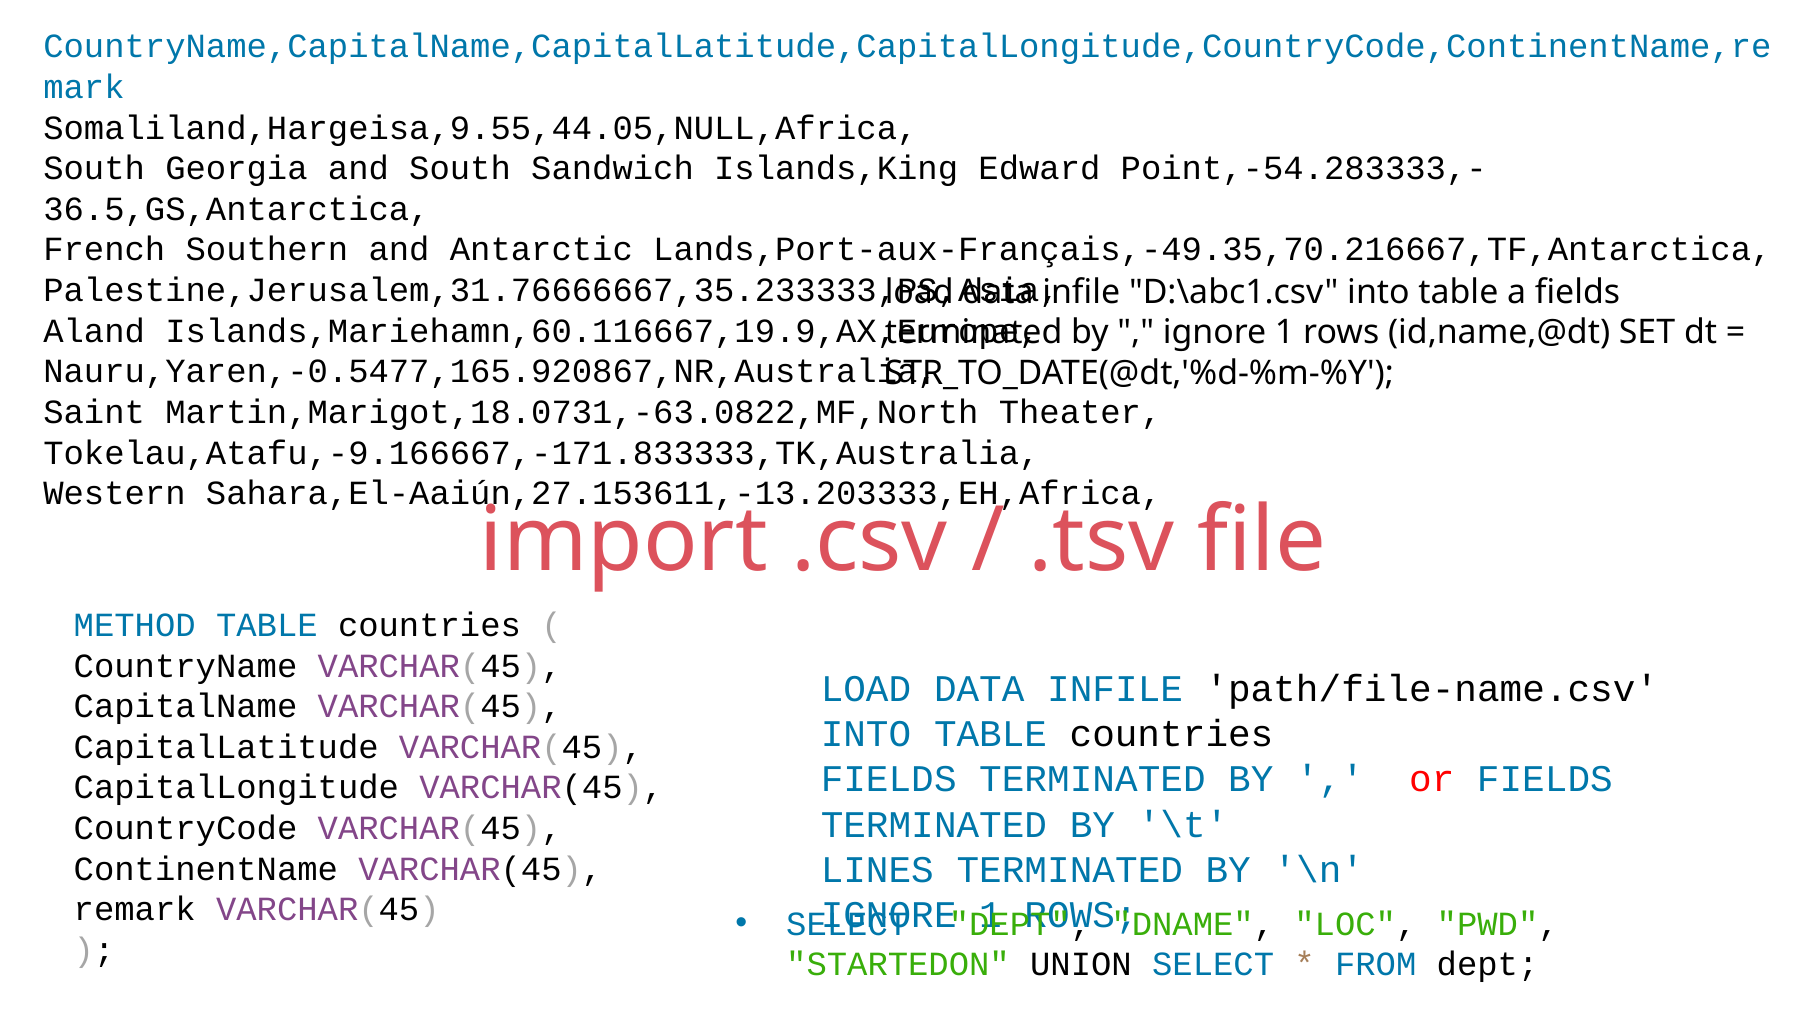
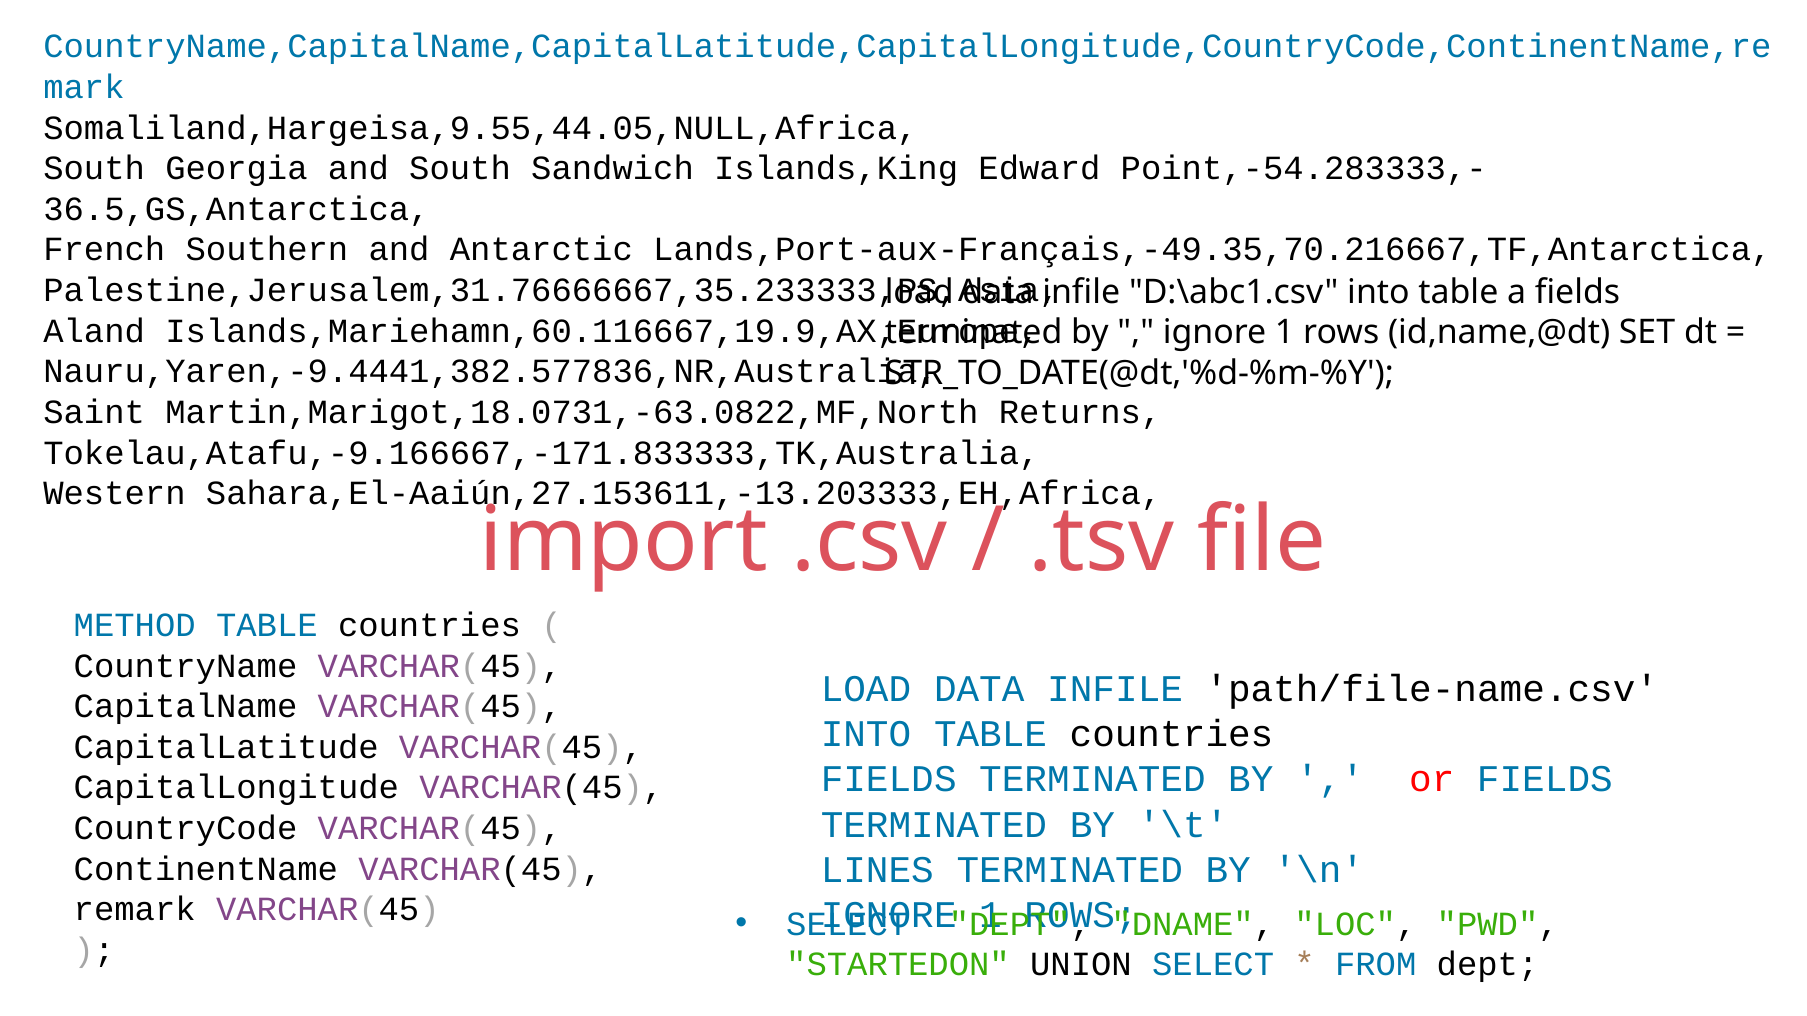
Nauru,Yaren,-0.5477,165.920867,NR,Australia: Nauru,Yaren,-0.5477,165.920867,NR,Australia -> Nauru,Yaren,-9.4441,382.577836,NR,Australia
Theater: Theater -> Returns
